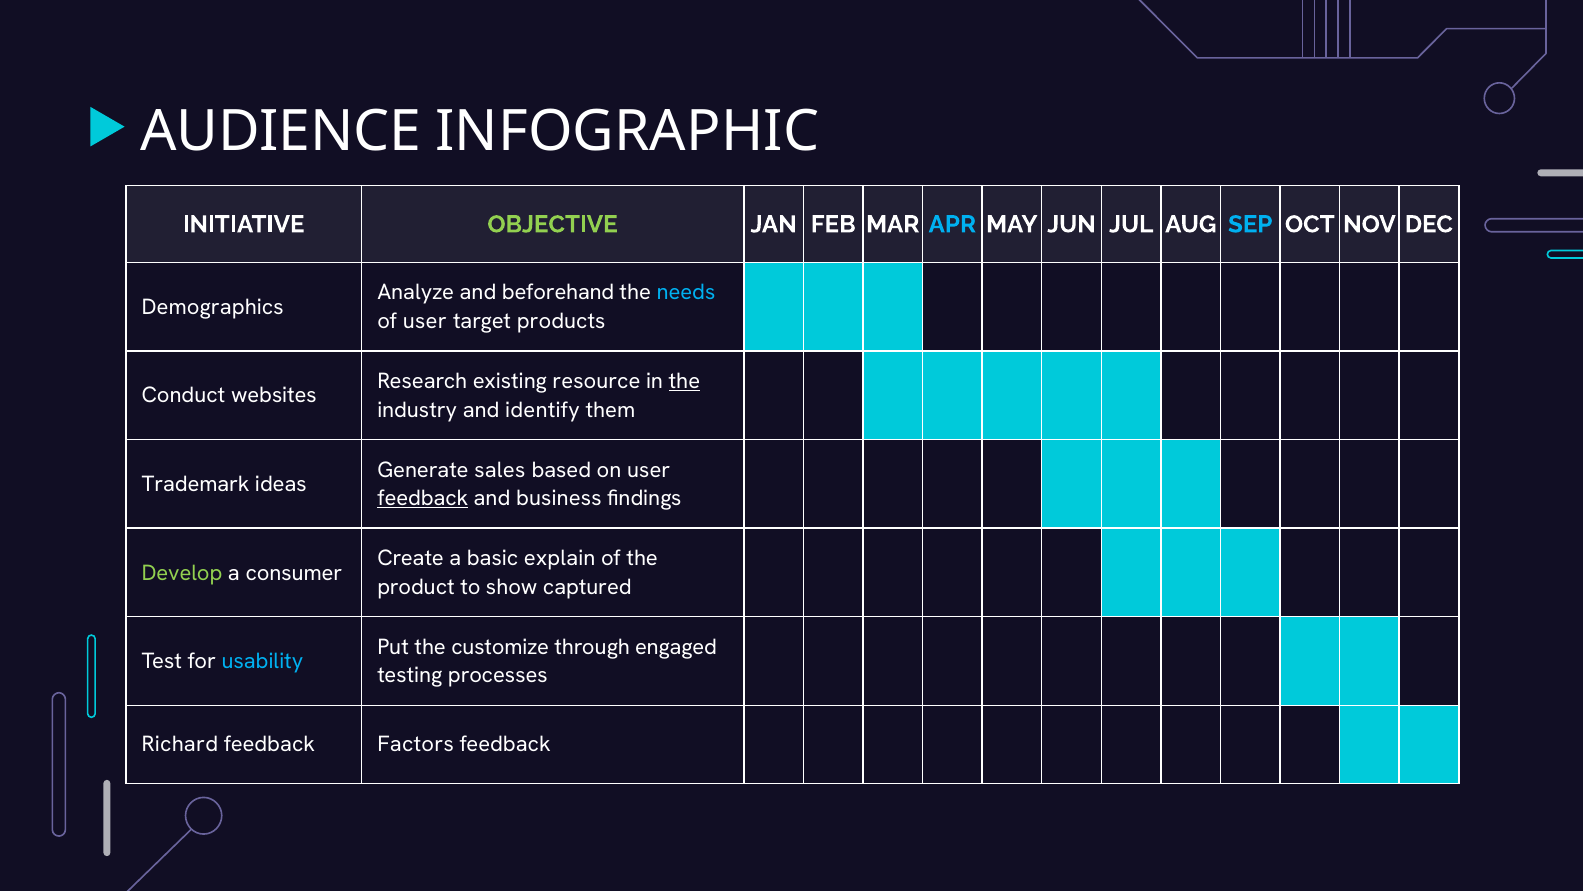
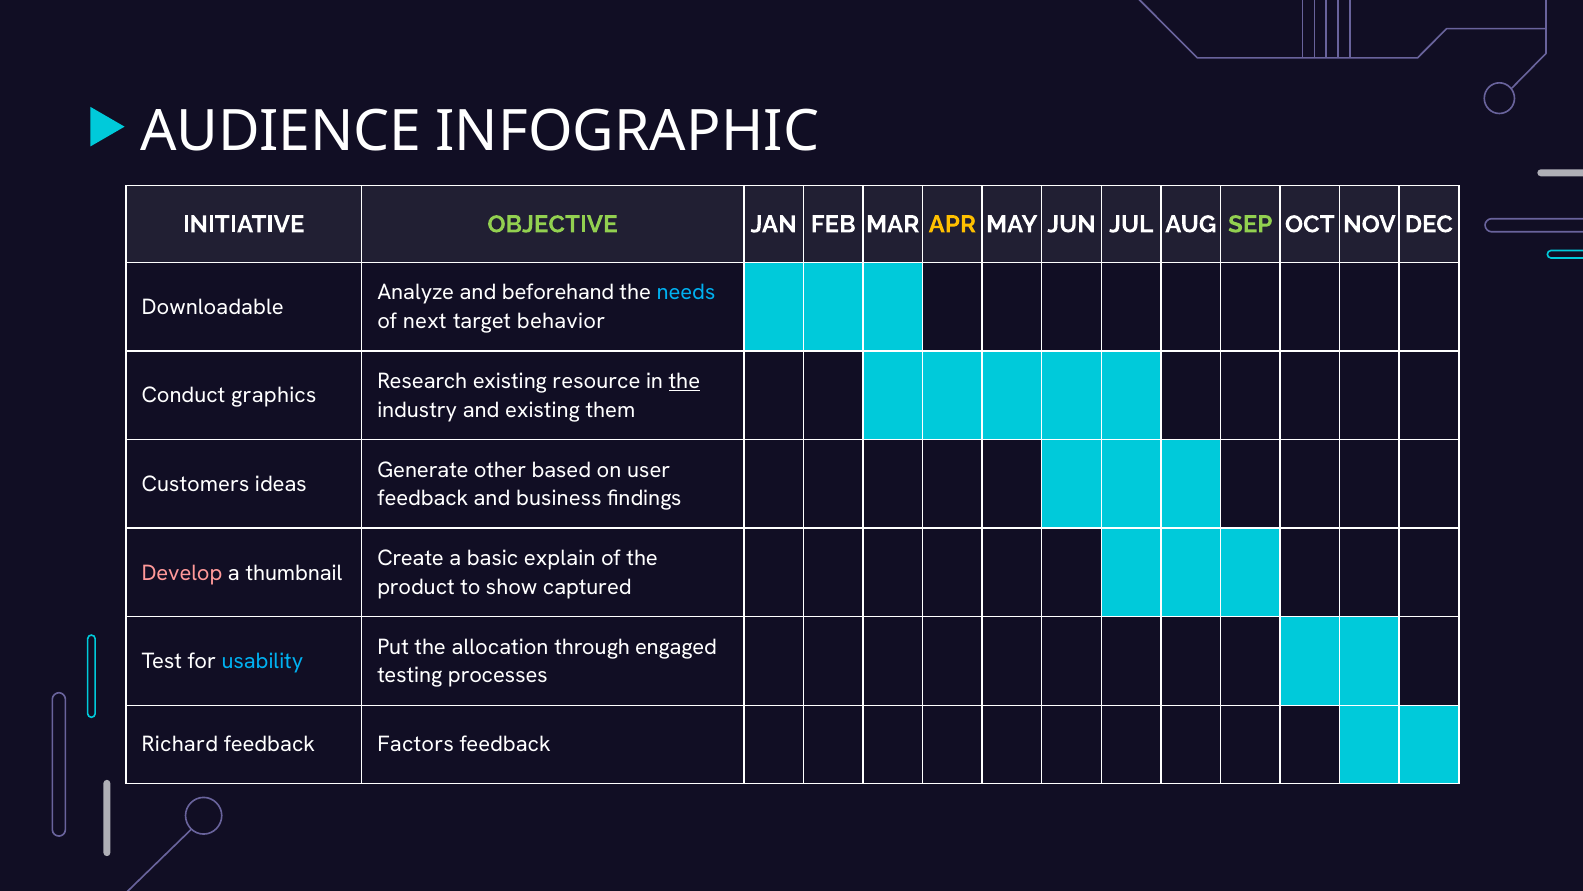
APR colour: light blue -> yellow
SEP colour: light blue -> light green
Demographics: Demographics -> Downloadable
of user: user -> next
products: products -> behavior
websites: websites -> graphics
and identify: identify -> existing
sales: sales -> other
Trademark: Trademark -> Customers
feedback at (423, 498) underline: present -> none
Develop colour: light green -> pink
consumer: consumer -> thumbnail
customize: customize -> allocation
